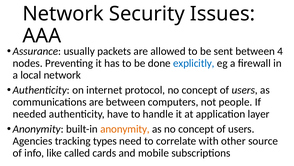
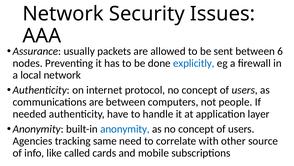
4: 4 -> 6
anonymity at (125, 129) colour: orange -> blue
types: types -> same
